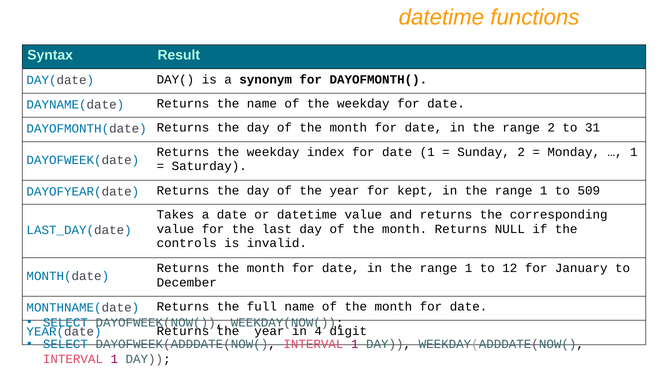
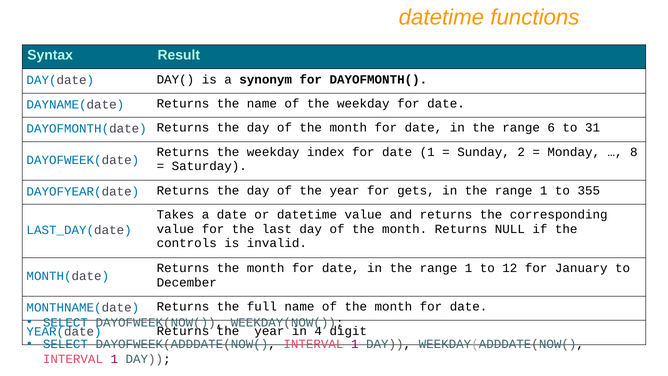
range 2: 2 -> 6
1 at (634, 152): 1 -> 8
kept: kept -> gets
509: 509 -> 355
